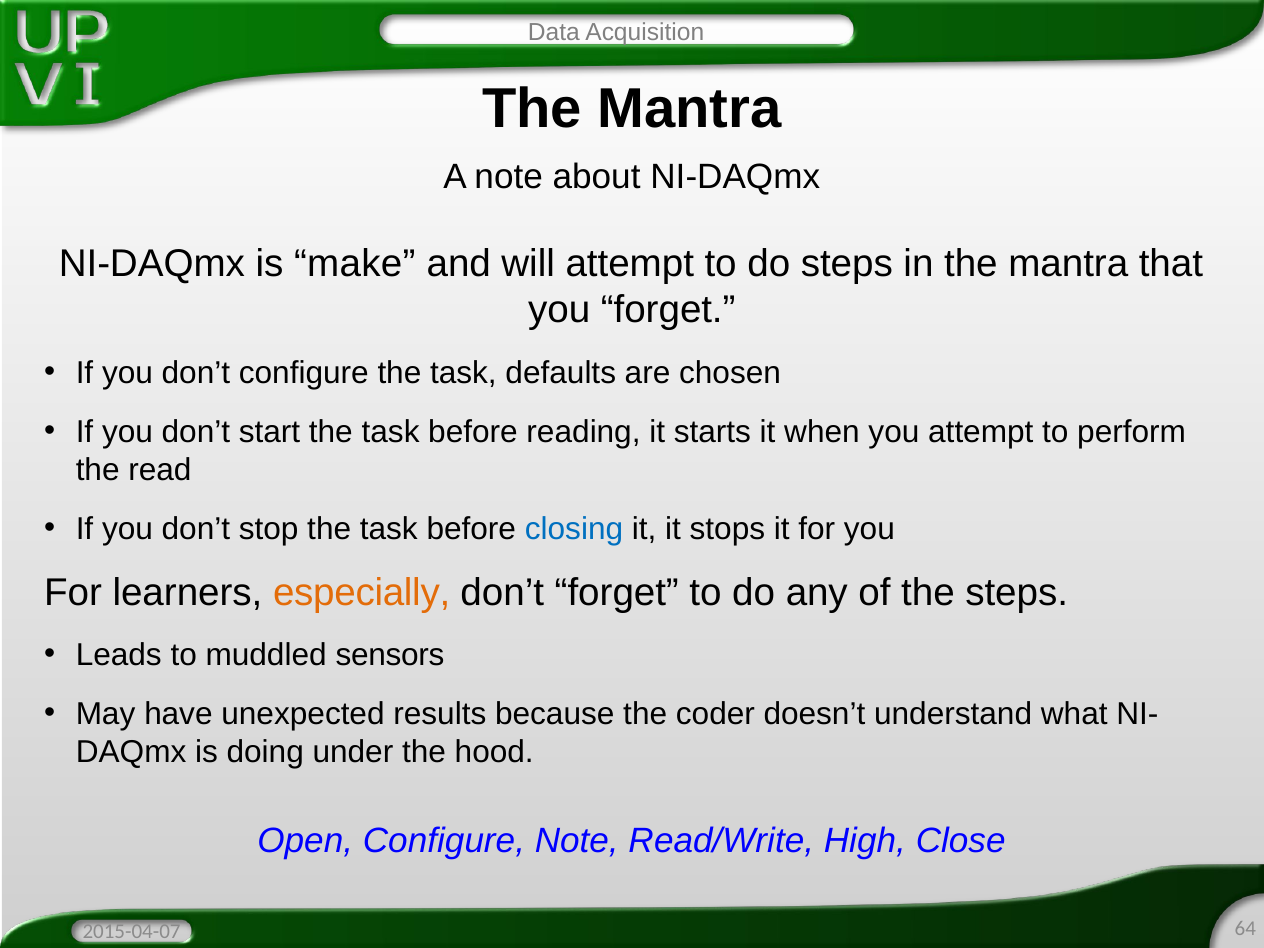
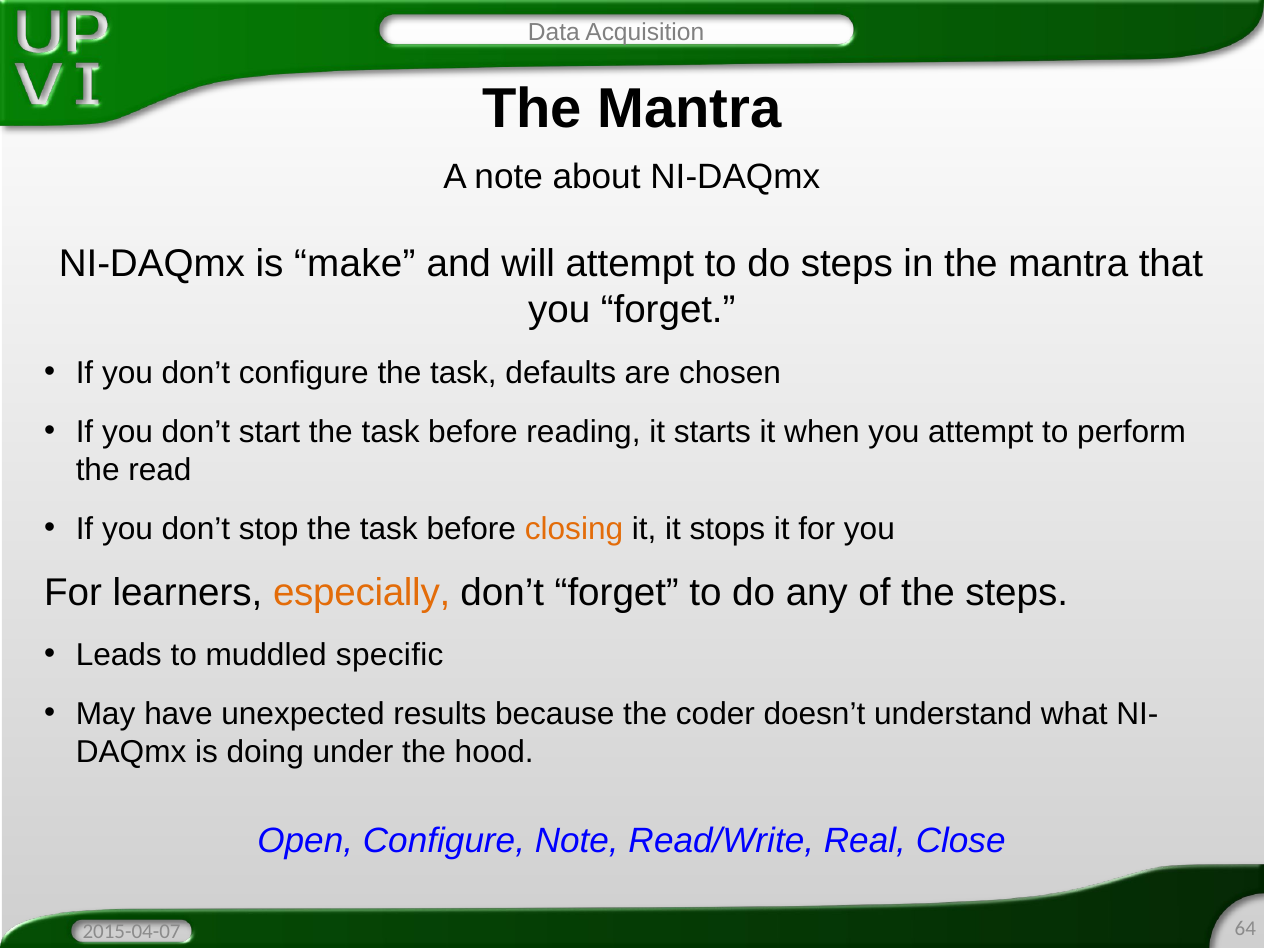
closing colour: blue -> orange
sensors: sensors -> specific
High: High -> Real
